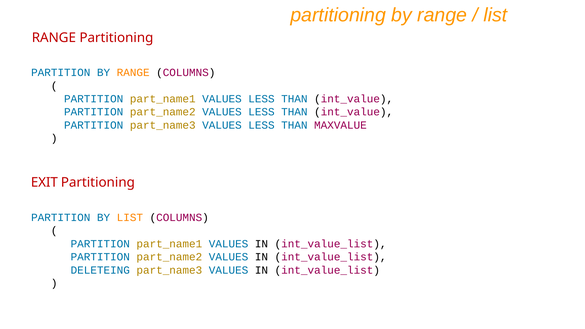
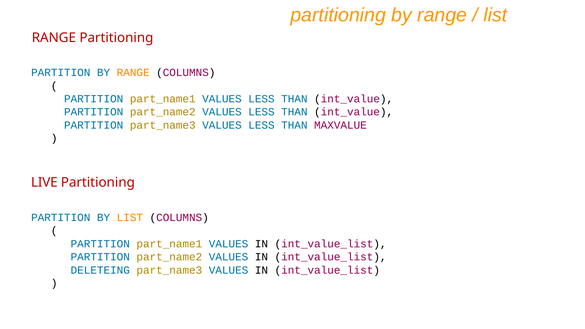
EXIT: EXIT -> LIVE
